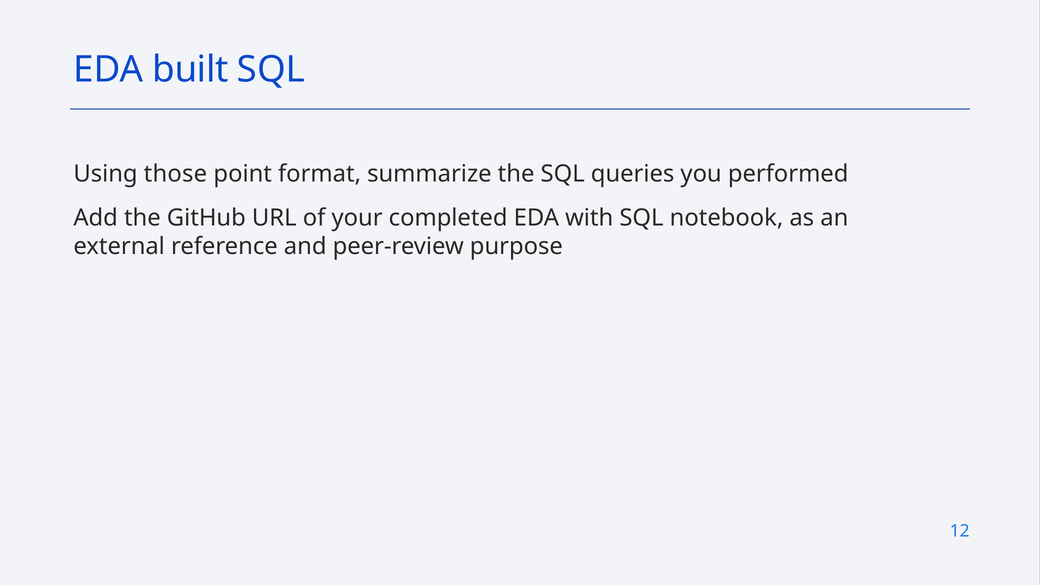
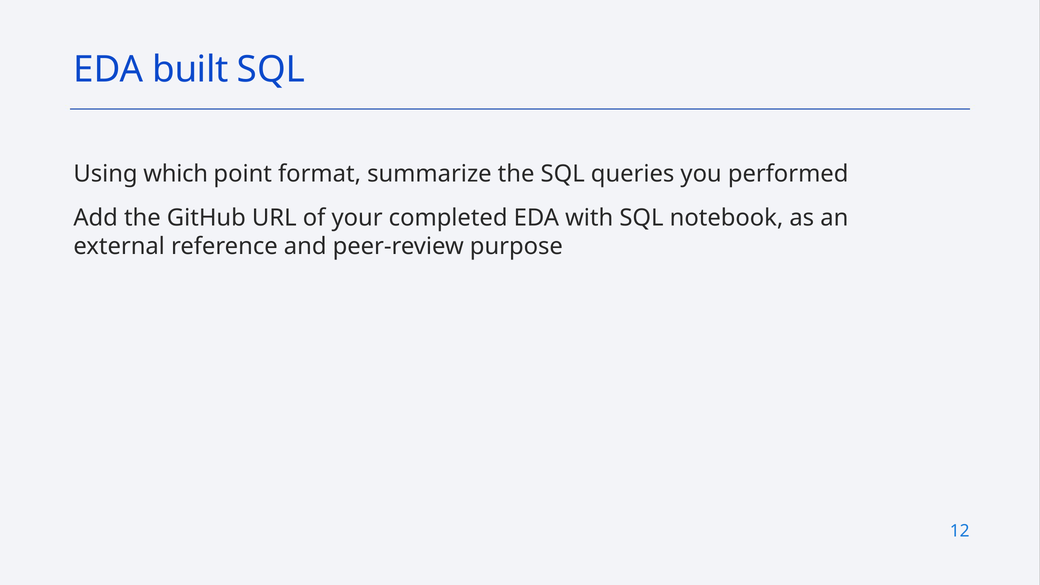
those: those -> which
